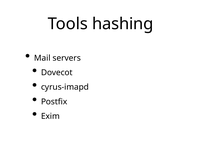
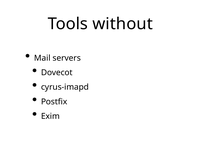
hashing: hashing -> without
